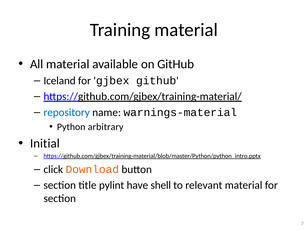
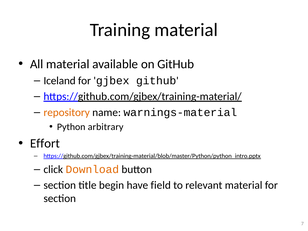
repository colour: blue -> orange
Initial: Initial -> Effort
pylint: pylint -> begin
shell: shell -> field
